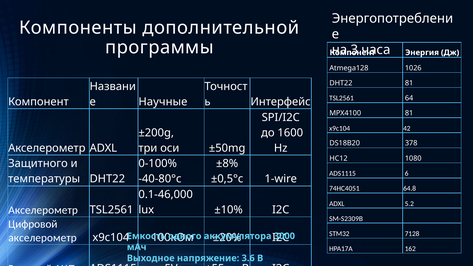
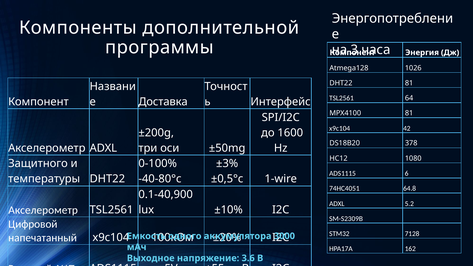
Научные: Научные -> Доставка
±8%: ±8% -> ±3%
0.1-46,000: 0.1-46,000 -> 0.1-40,900
акселерометр at (43, 238): акселерометр -> напечатанный
